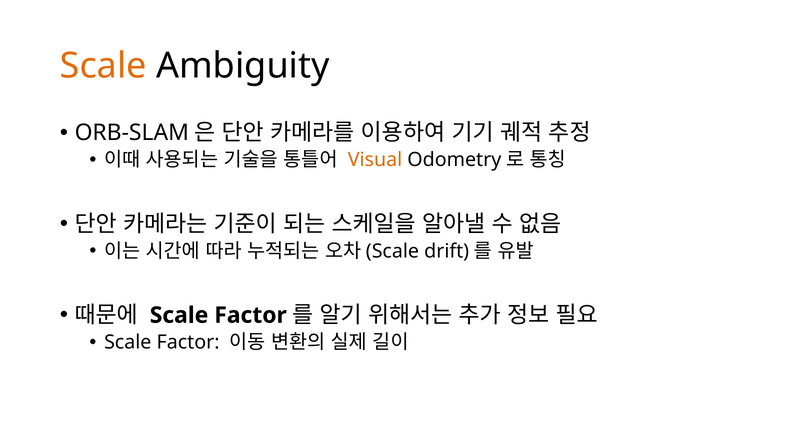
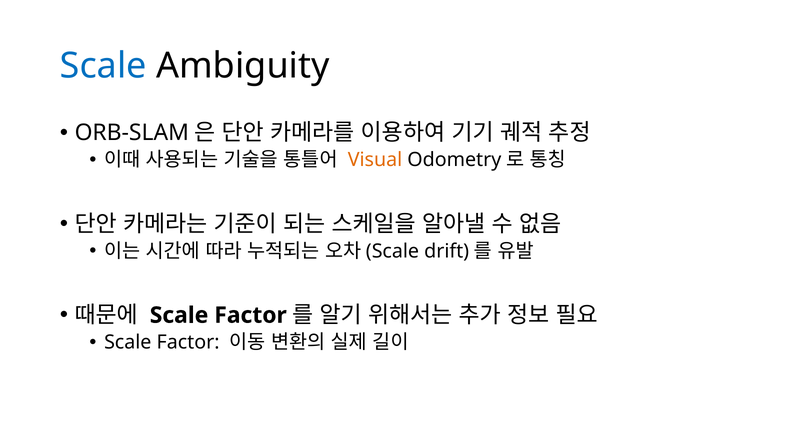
Scale at (103, 66) colour: orange -> blue
